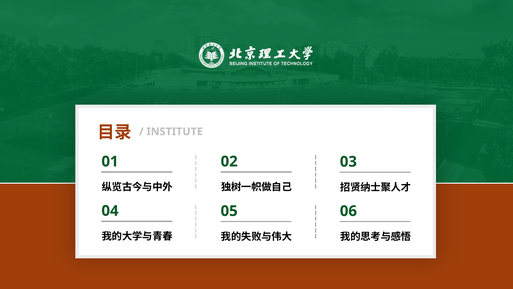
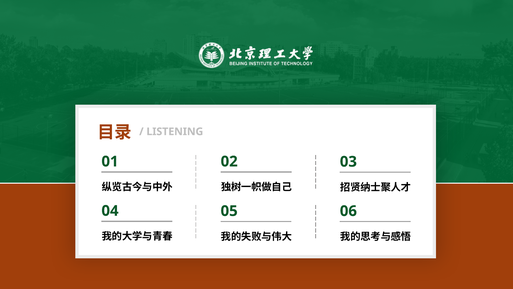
INSTITUTE: INSTITUTE -> LISTENING
